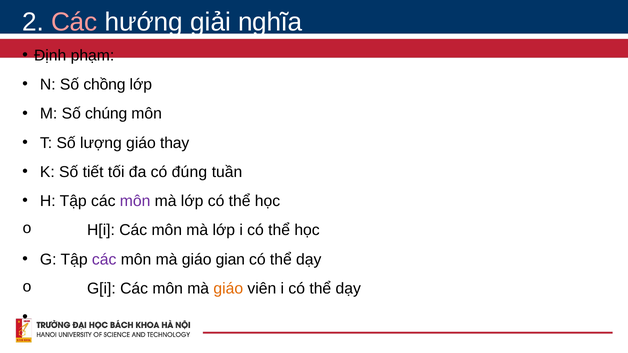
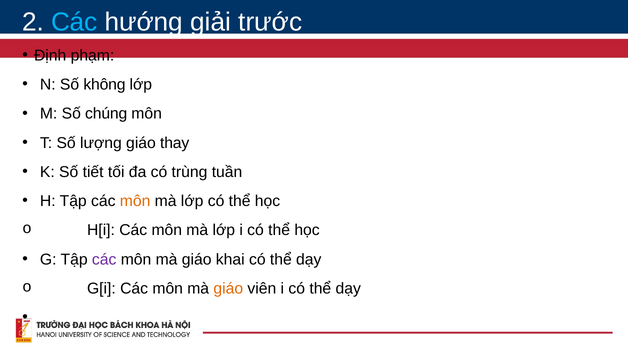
Các at (74, 22) colour: pink -> light blue
nghĩa: nghĩa -> trước
chồng: chồng -> không
đúng: đúng -> trùng
môn at (135, 201) colour: purple -> orange
gian: gian -> khai
